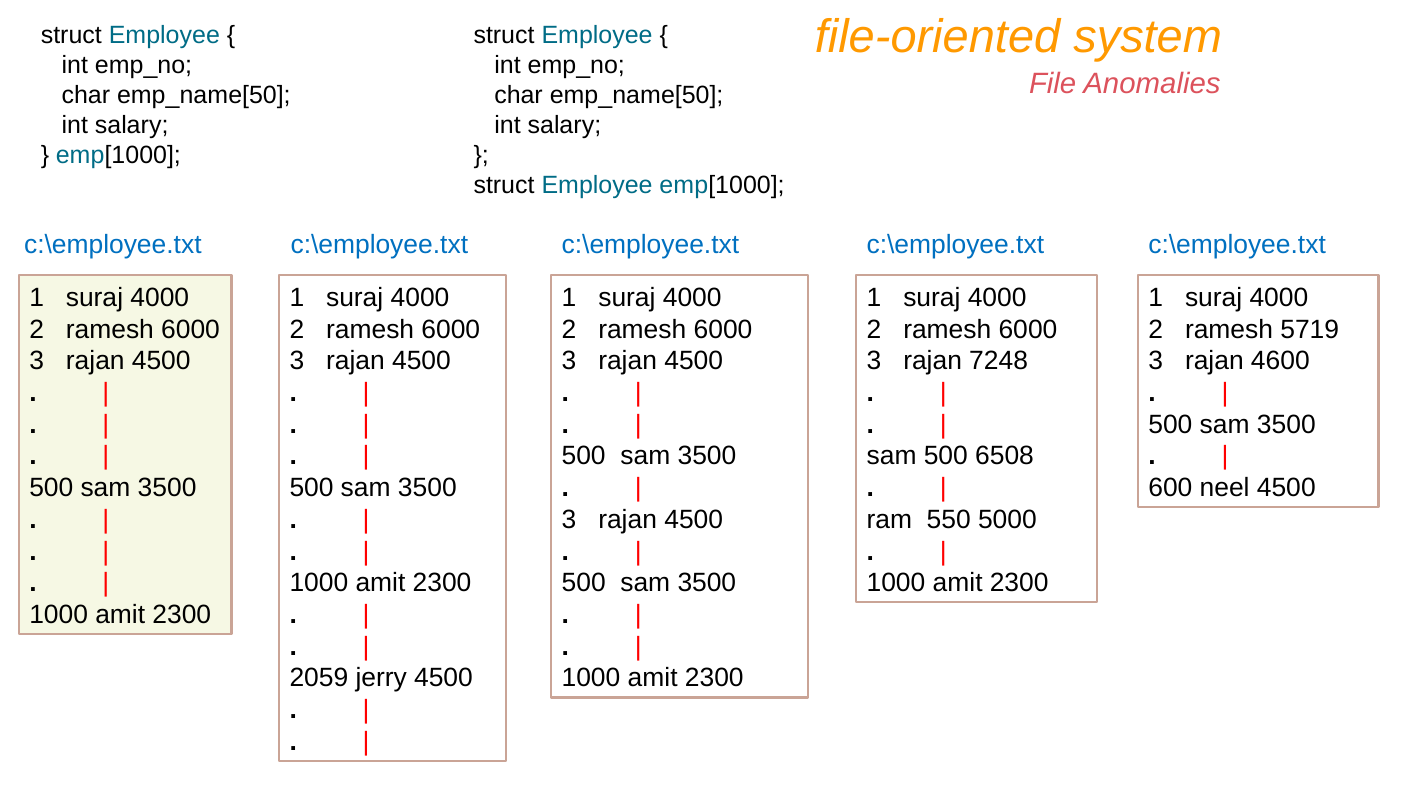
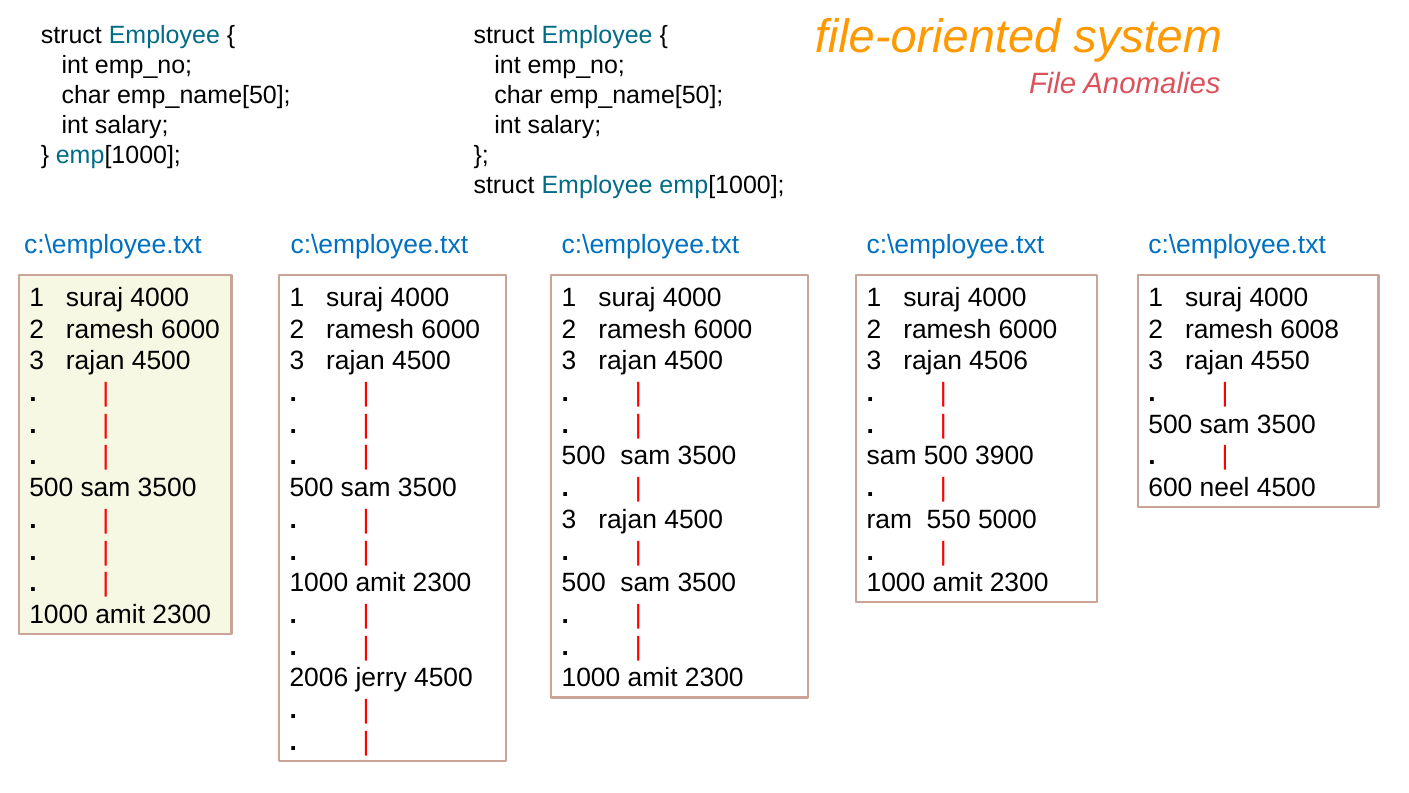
5719: 5719 -> 6008
7248: 7248 -> 4506
4600: 4600 -> 4550
6508: 6508 -> 3900
2059: 2059 -> 2006
